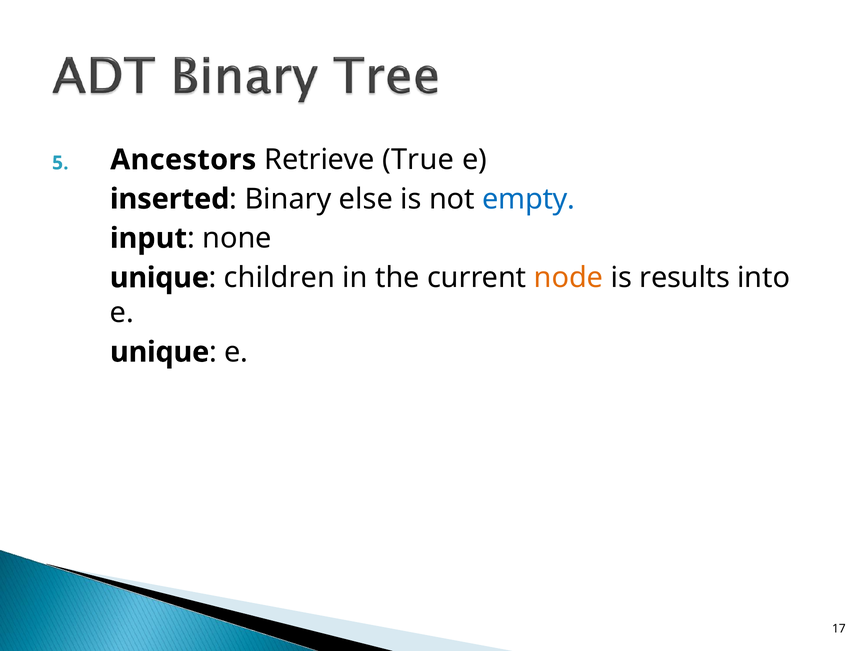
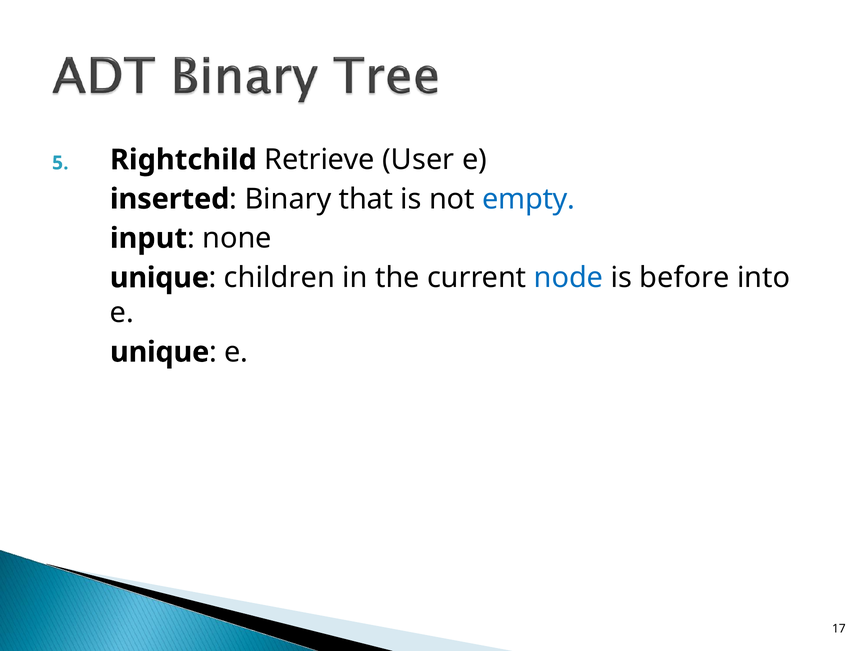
Ancestors: Ancestors -> Rightchild
True: True -> User
else: else -> that
node colour: orange -> blue
results: results -> before
